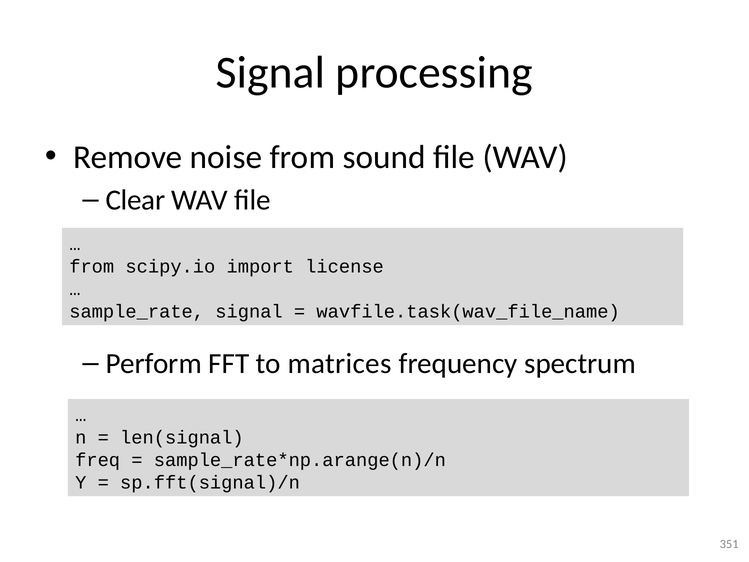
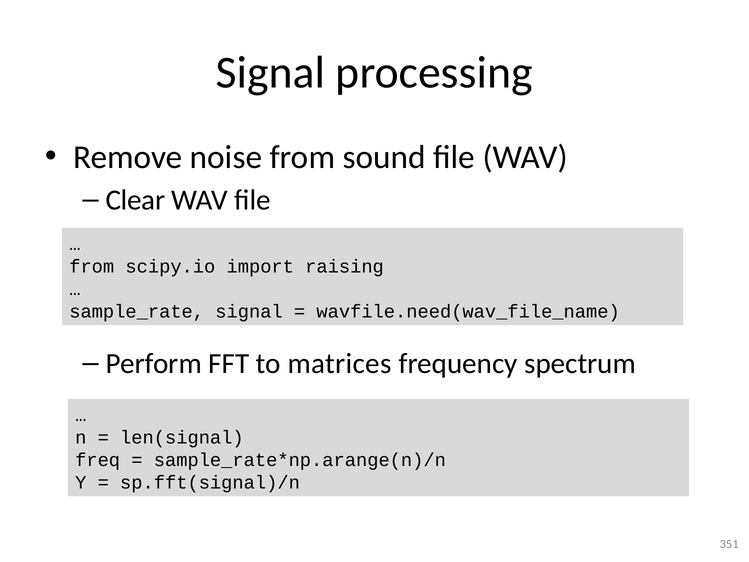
license: license -> raising
wavfile.task(wav_file_name: wavfile.task(wav_file_name -> wavfile.need(wav_file_name
